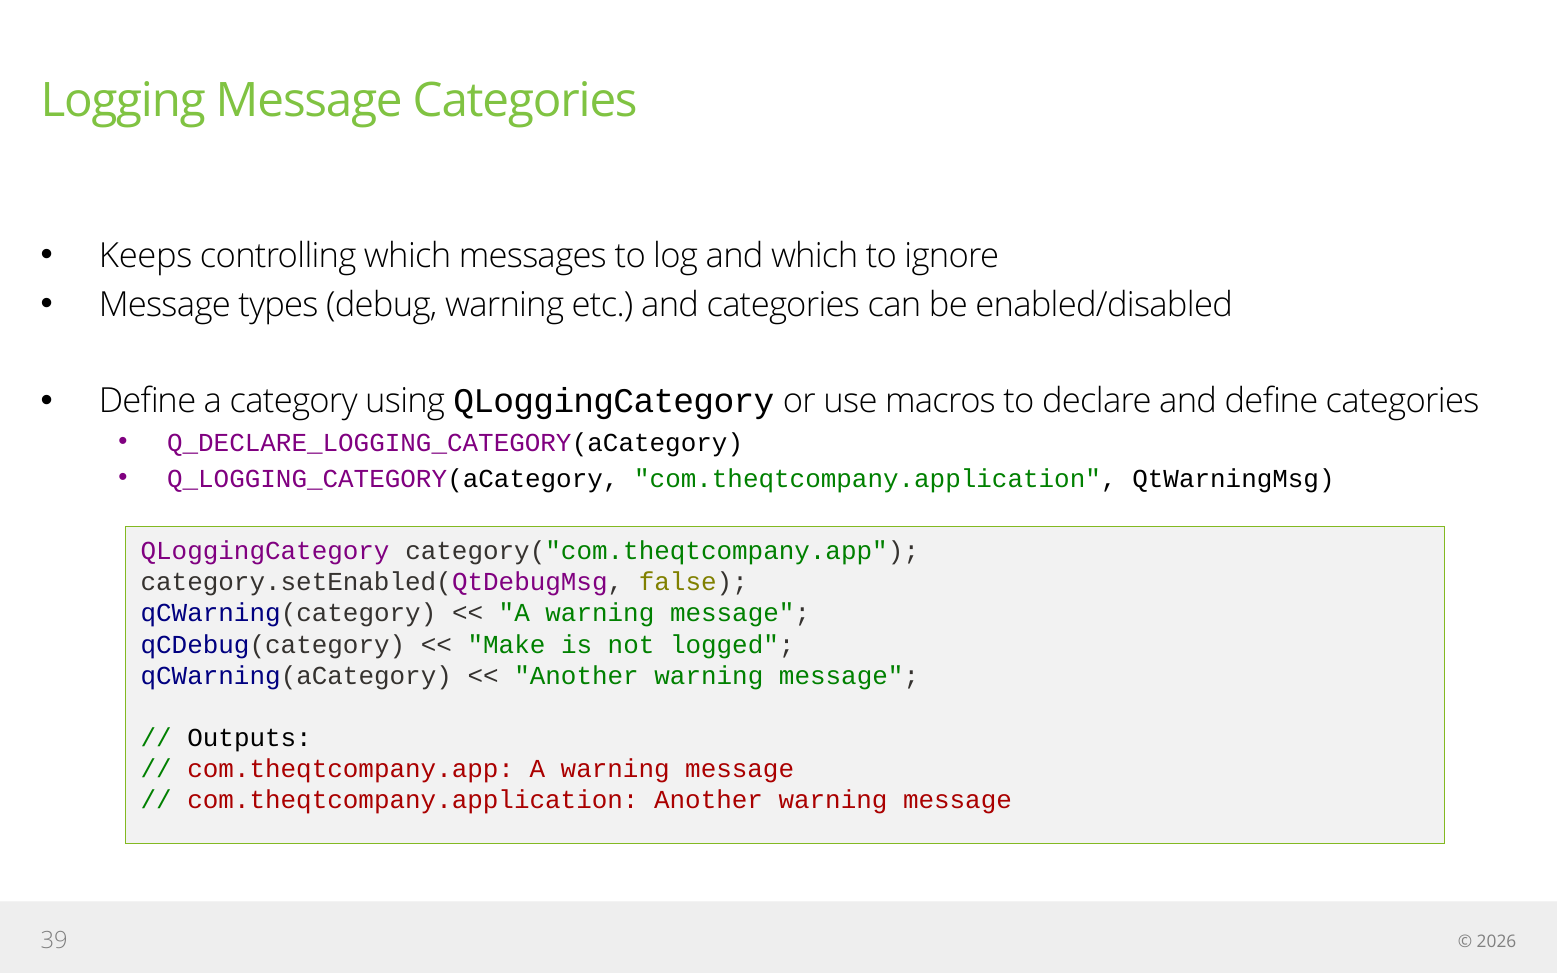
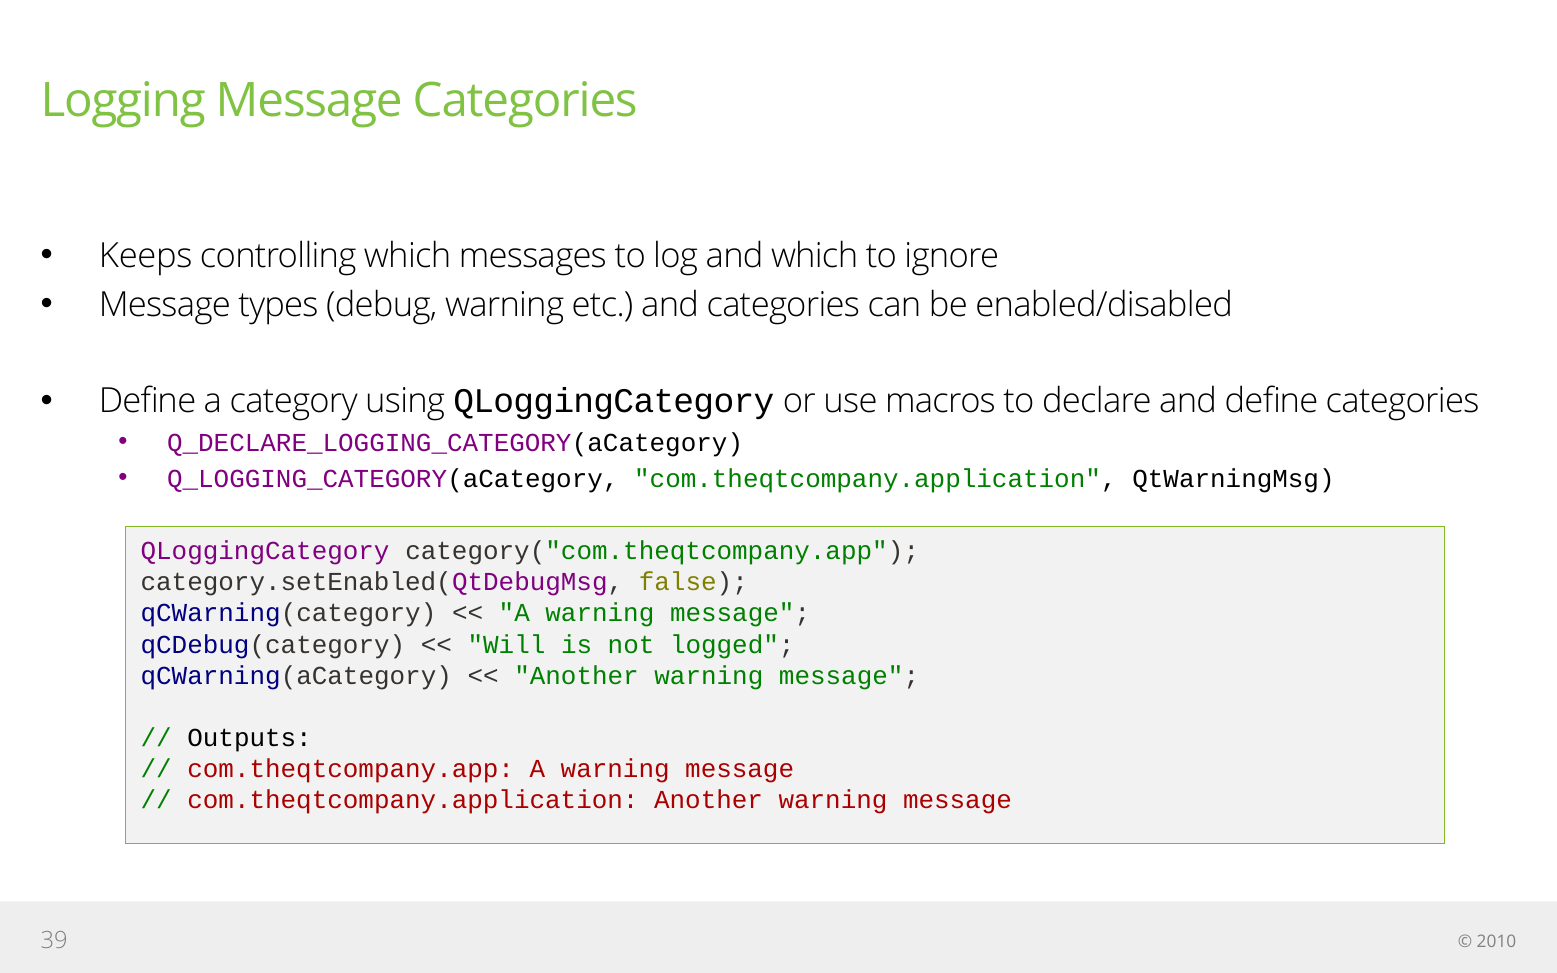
Make: Make -> Will
2026: 2026 -> 2010
